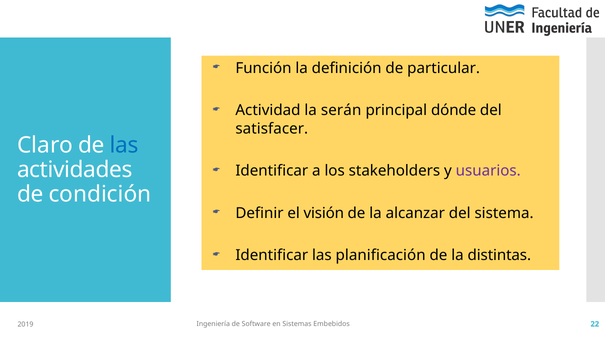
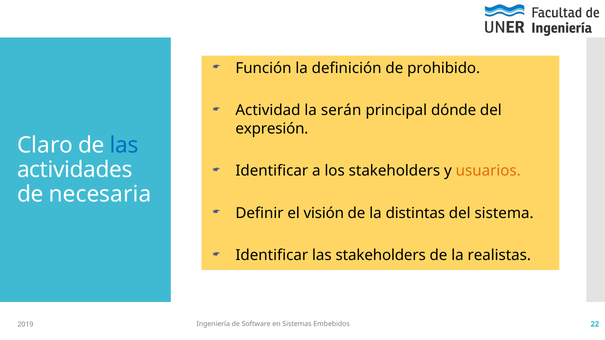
particular: particular -> prohibido
satisfacer: satisfacer -> expresión
usuarios colour: purple -> orange
condición: condición -> necesaria
alcanzar: alcanzar -> distintas
las planificación: planificación -> stakeholders
distintas: distintas -> realistas
